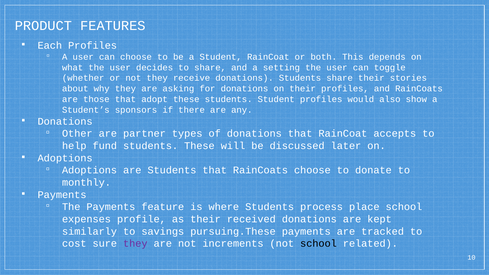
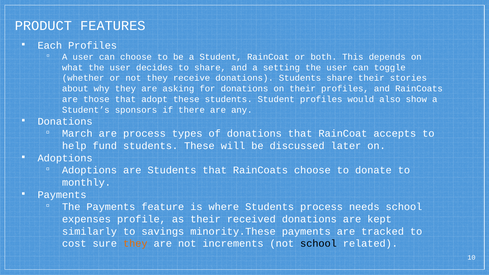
Other: Other -> March
are partner: partner -> process
place: place -> needs
pursuing.These: pursuing.These -> minority.These
they at (135, 244) colour: purple -> orange
